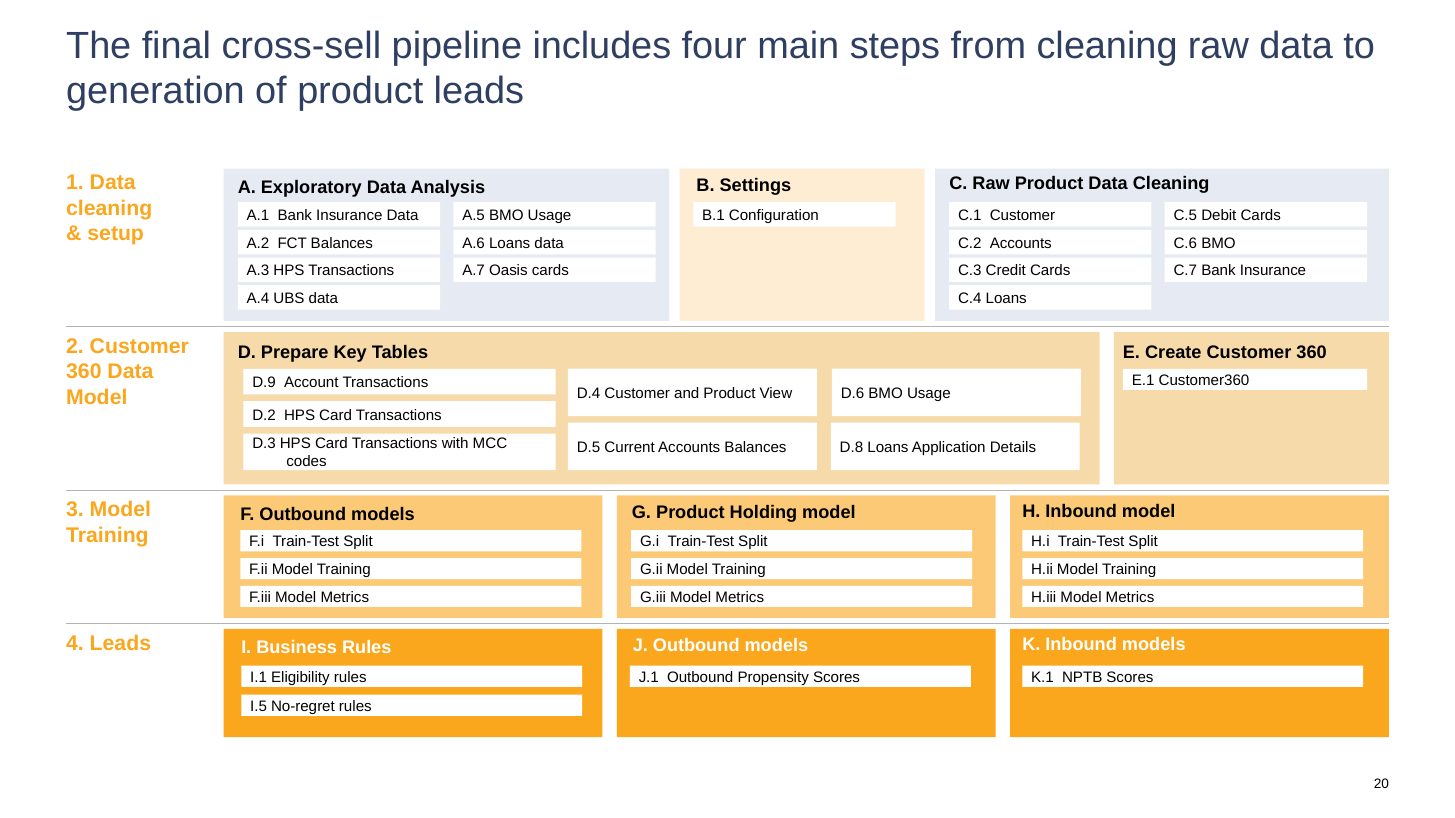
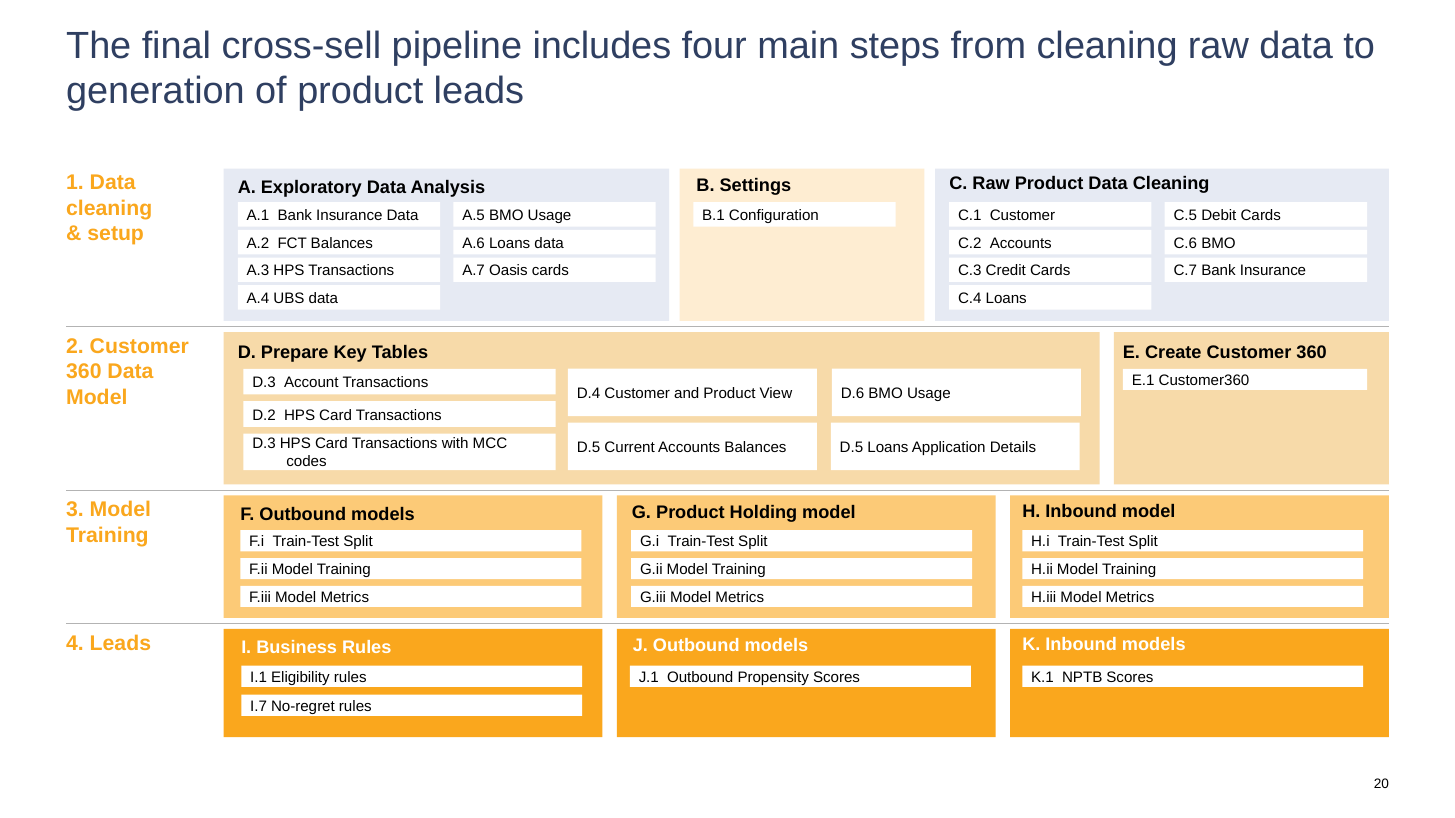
D.9 at (264, 383): D.9 -> D.3
D.8 at (852, 448): D.8 -> D.5
I.5: I.5 -> I.7
